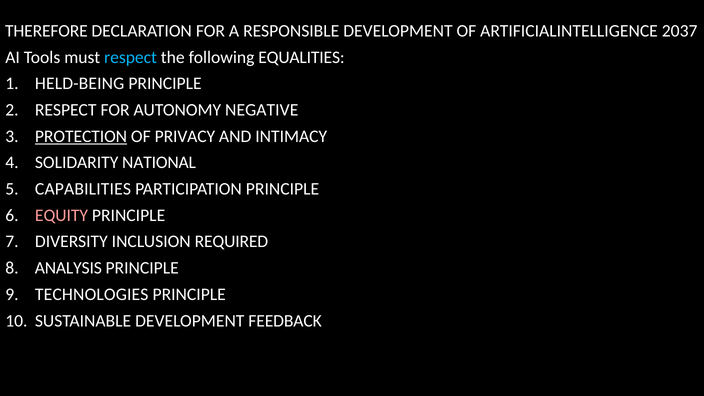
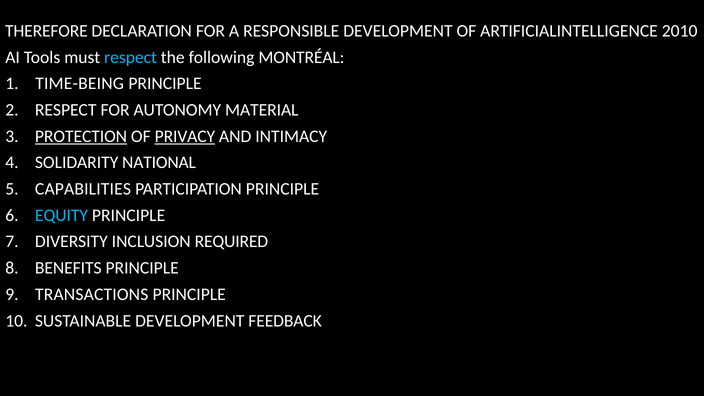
2037: 2037 -> 2010
EQUALITIES: EQUALITIES -> MONTRÉAL
HELD-BEING: HELD-BEING -> TIME-BEING
NEGATIVE: NEGATIVE -> MATERIAL
PRIVACY underline: none -> present
EQUITY colour: pink -> light blue
ANALYSIS: ANALYSIS -> BENEFITS
TECHNOLOGIES: TECHNOLOGIES -> TRANSACTIONS
